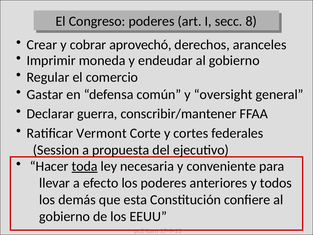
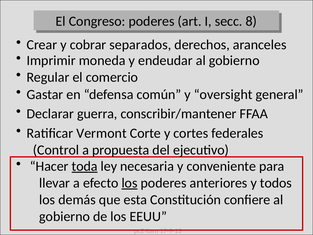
aprovechó: aprovechó -> separados
Session: Session -> Control
los at (130, 183) underline: none -> present
